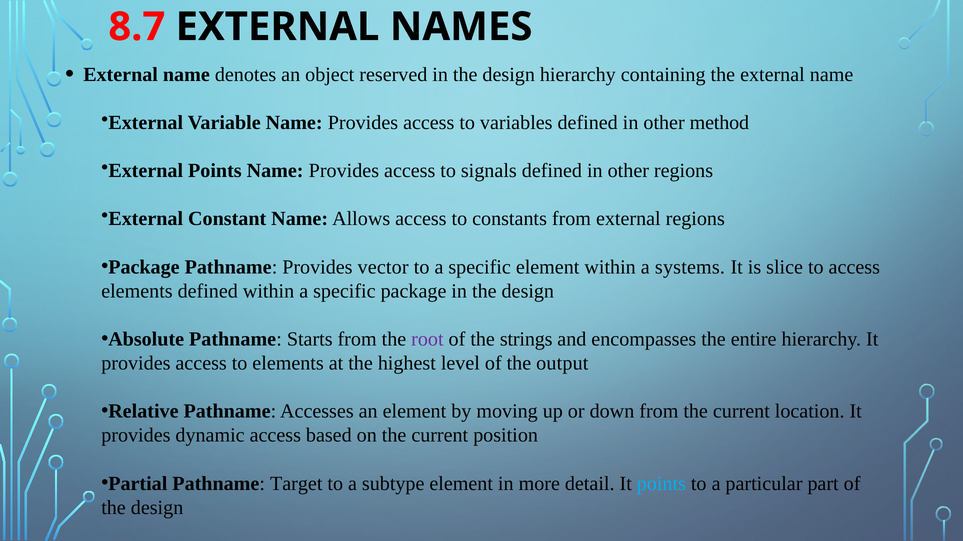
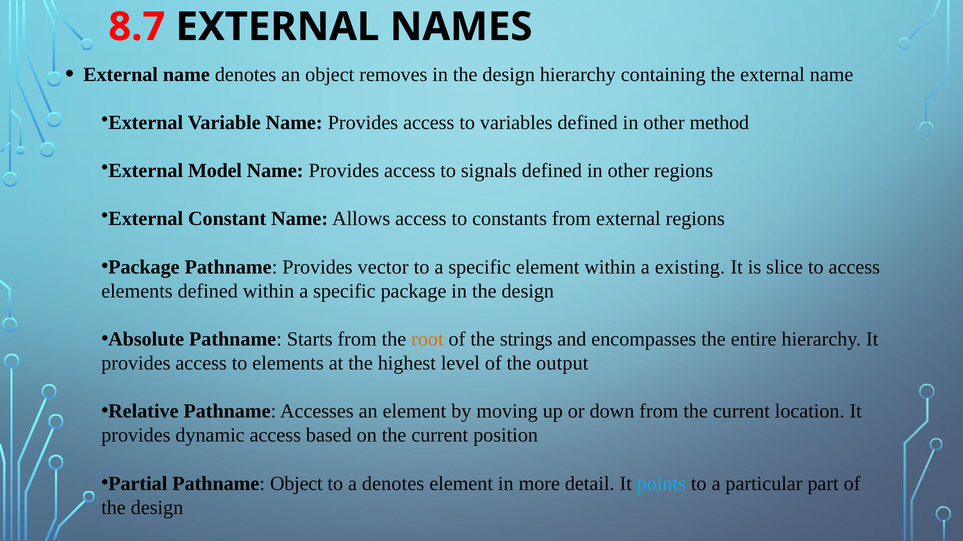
reserved: reserved -> removes
External Points: Points -> Model
systems: systems -> existing
root colour: purple -> orange
Pathname Target: Target -> Object
a subtype: subtype -> denotes
